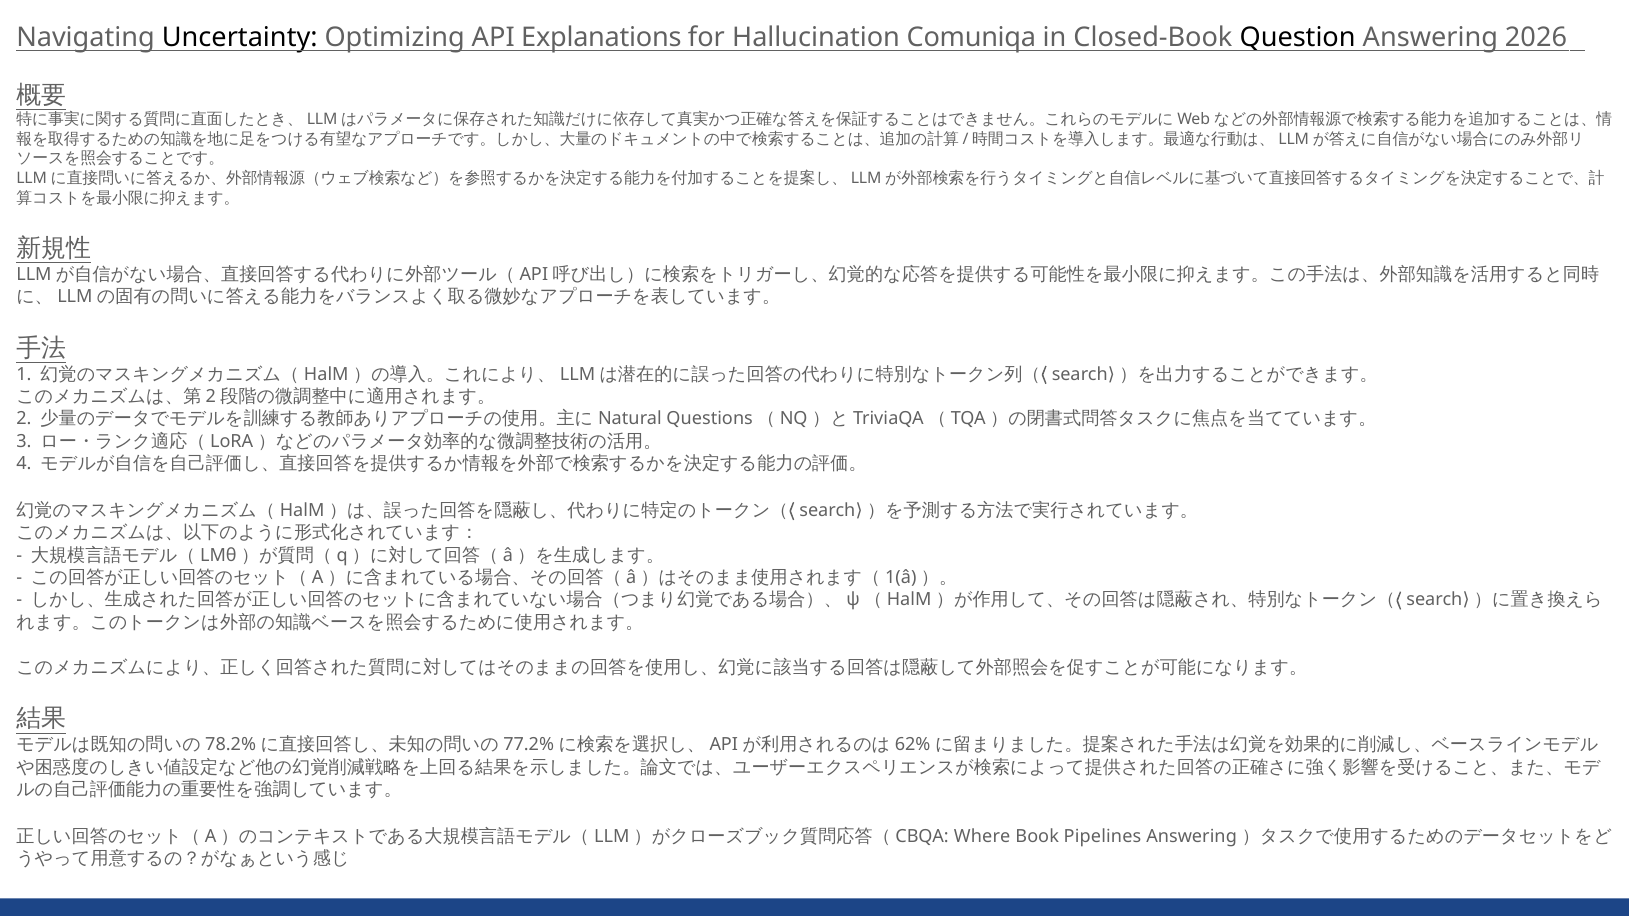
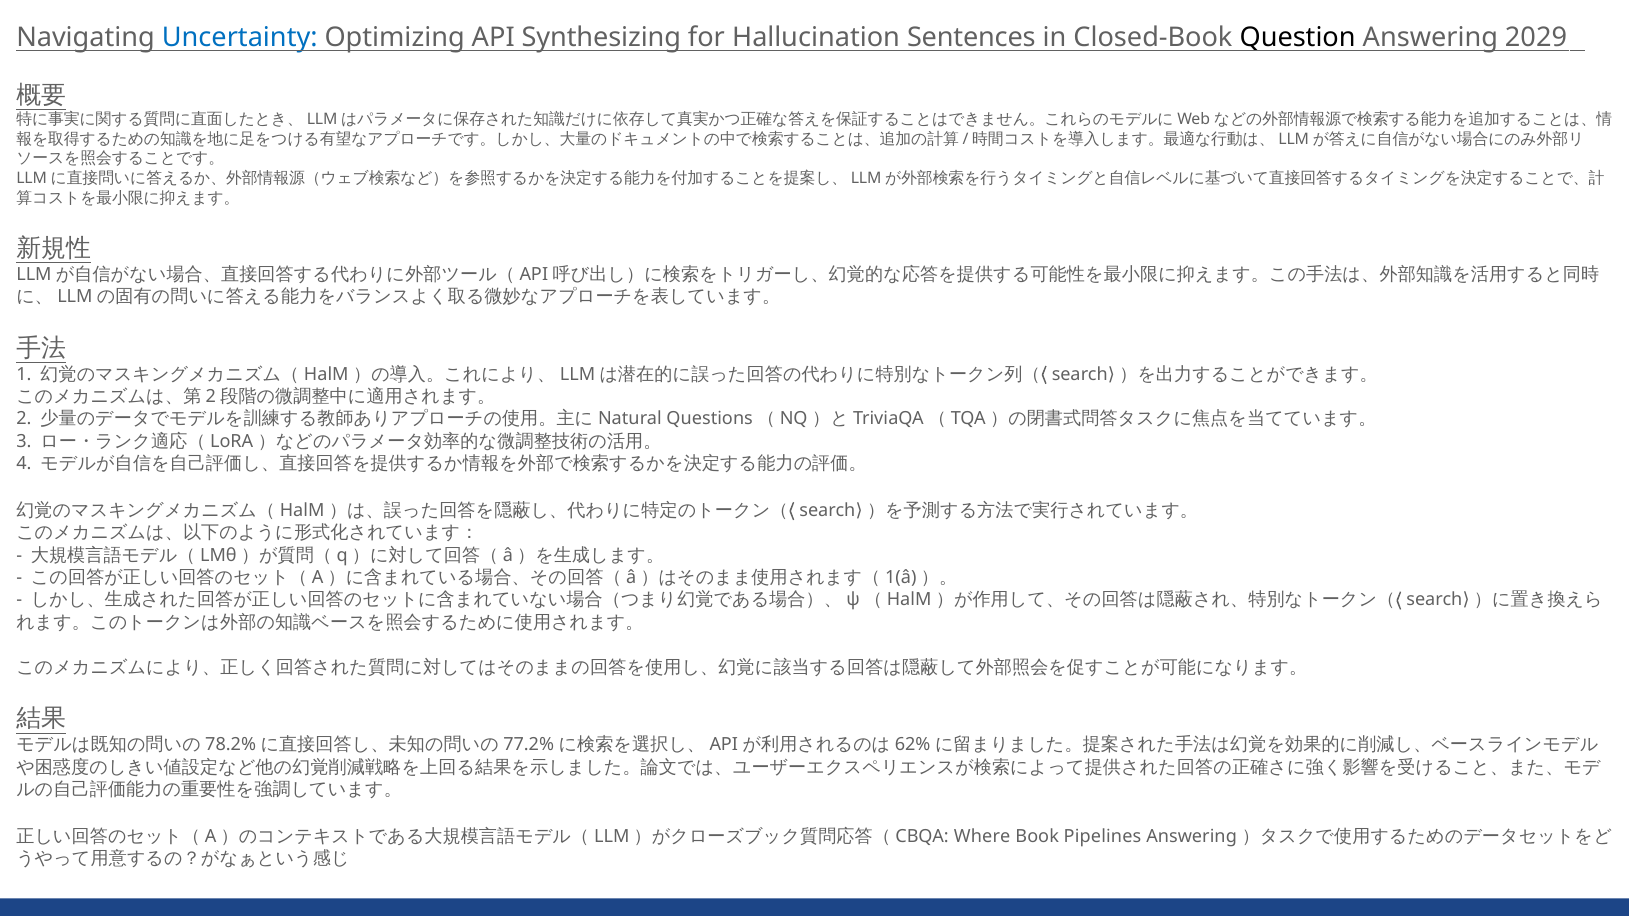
Uncertainty colour: black -> blue
Explanations: Explanations -> Synthesizing
Comuniqa: Comuniqa -> Sentences
2026: 2026 -> 2029
